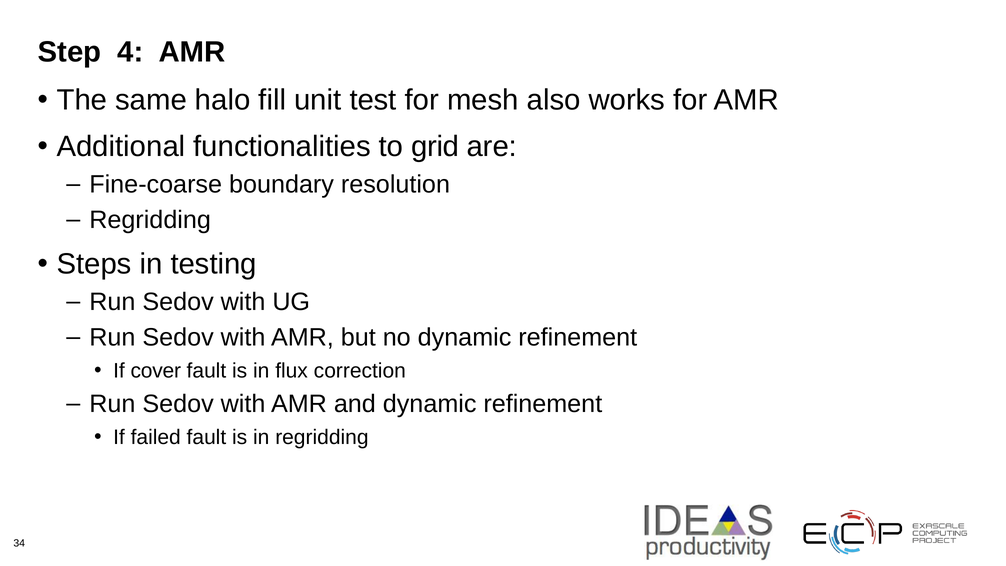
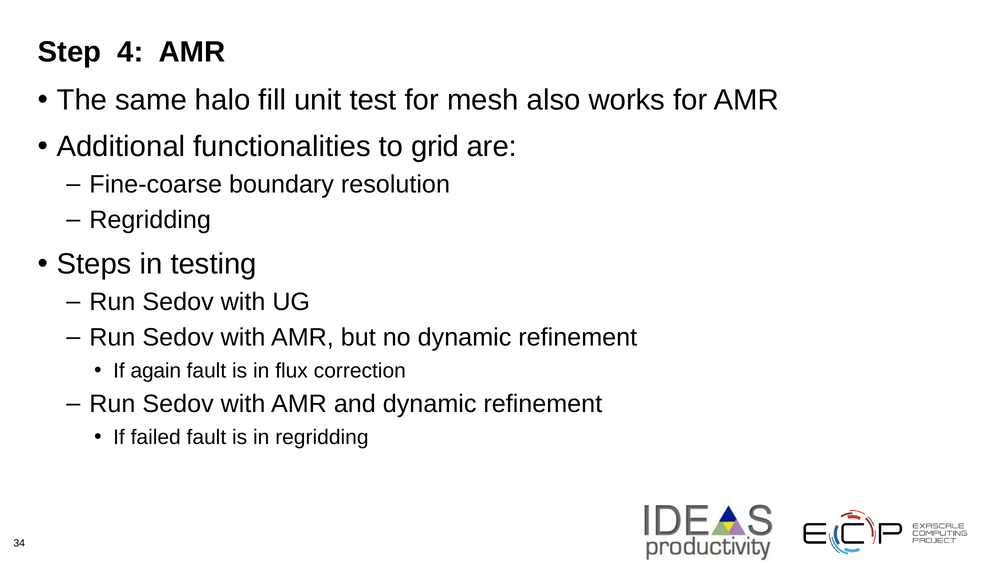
cover: cover -> again
